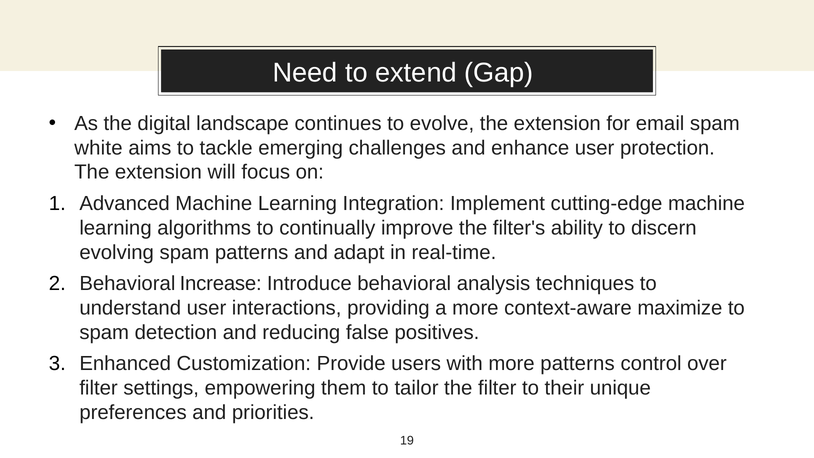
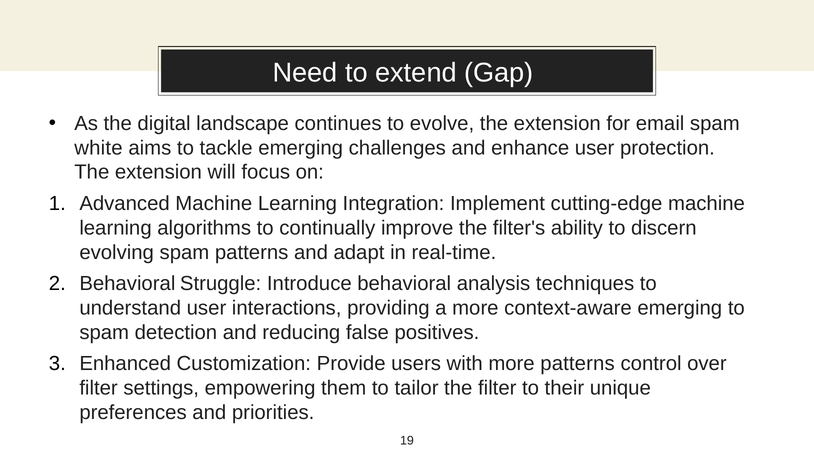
Increase: Increase -> Struggle
context-aware maximize: maximize -> emerging
